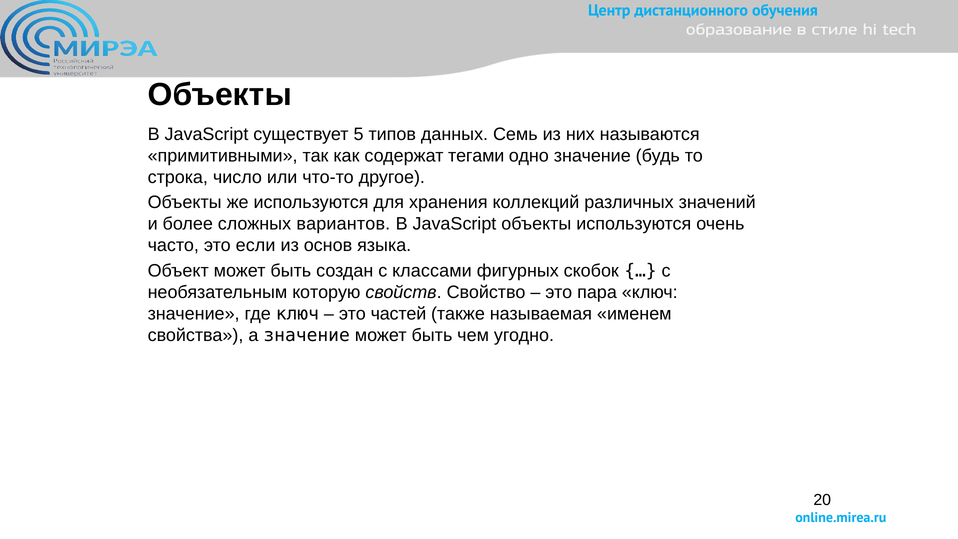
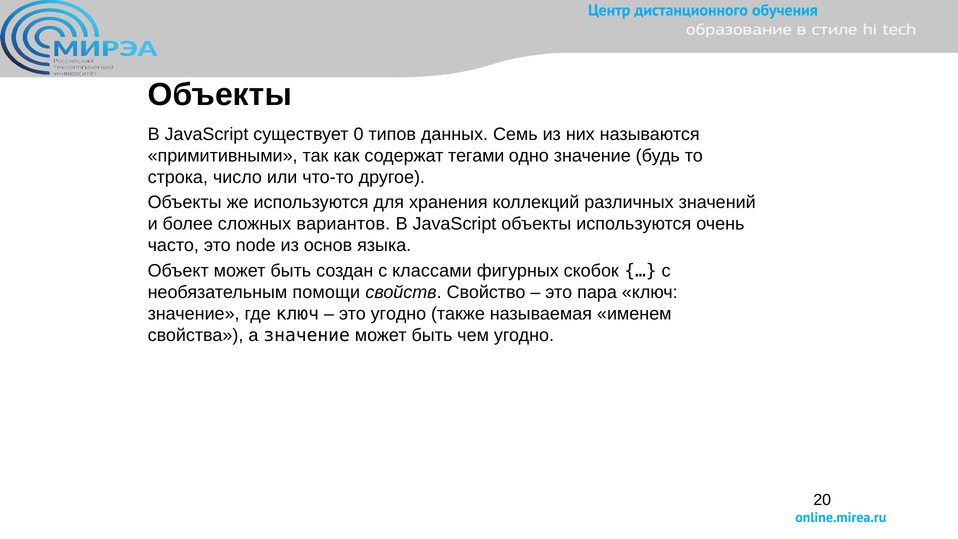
5: 5 -> 0
если: если -> node
которую: которую -> помощи
это частей: частей -> угодно
